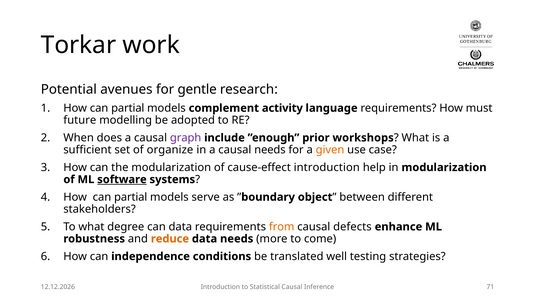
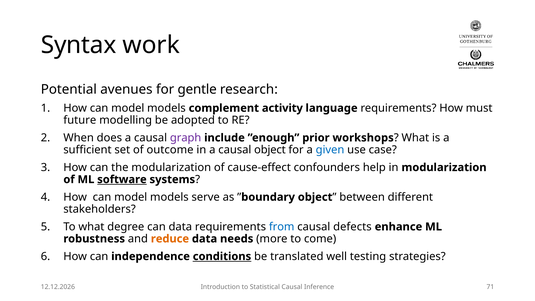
Torkar: Torkar -> Syntax
partial at (128, 108): partial -> model
organize: organize -> outcome
causal needs: needs -> object
given colour: orange -> blue
cause-effect introduction: introduction -> confounders
partial at (131, 197): partial -> model
from colour: orange -> blue
conditions underline: none -> present
